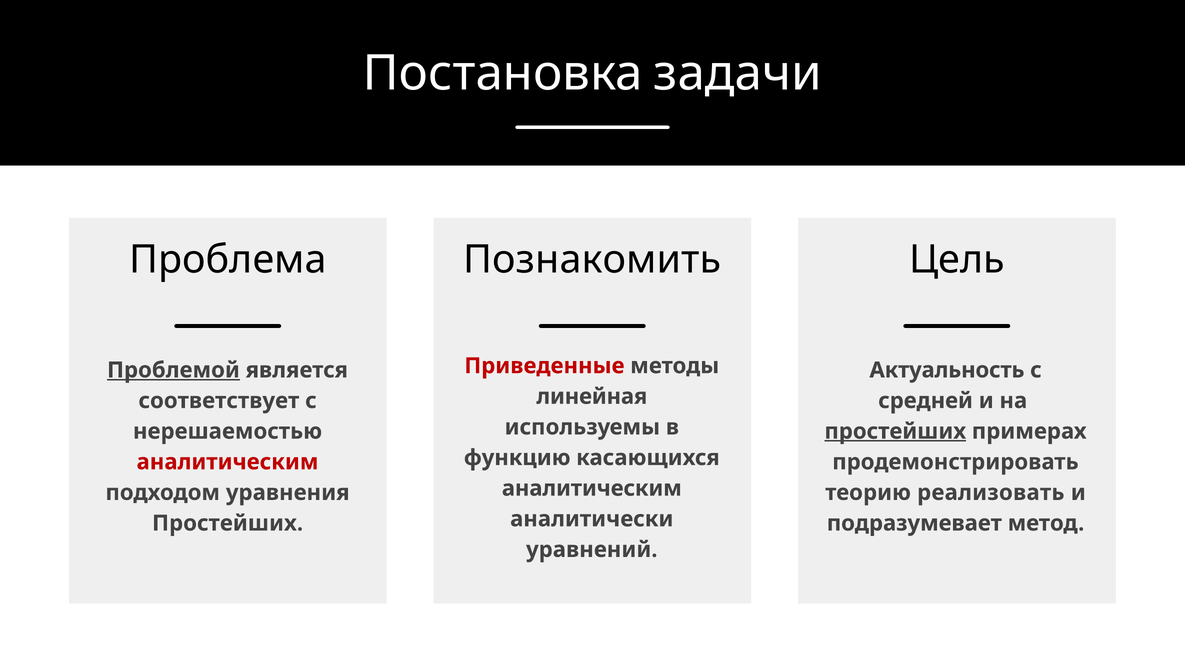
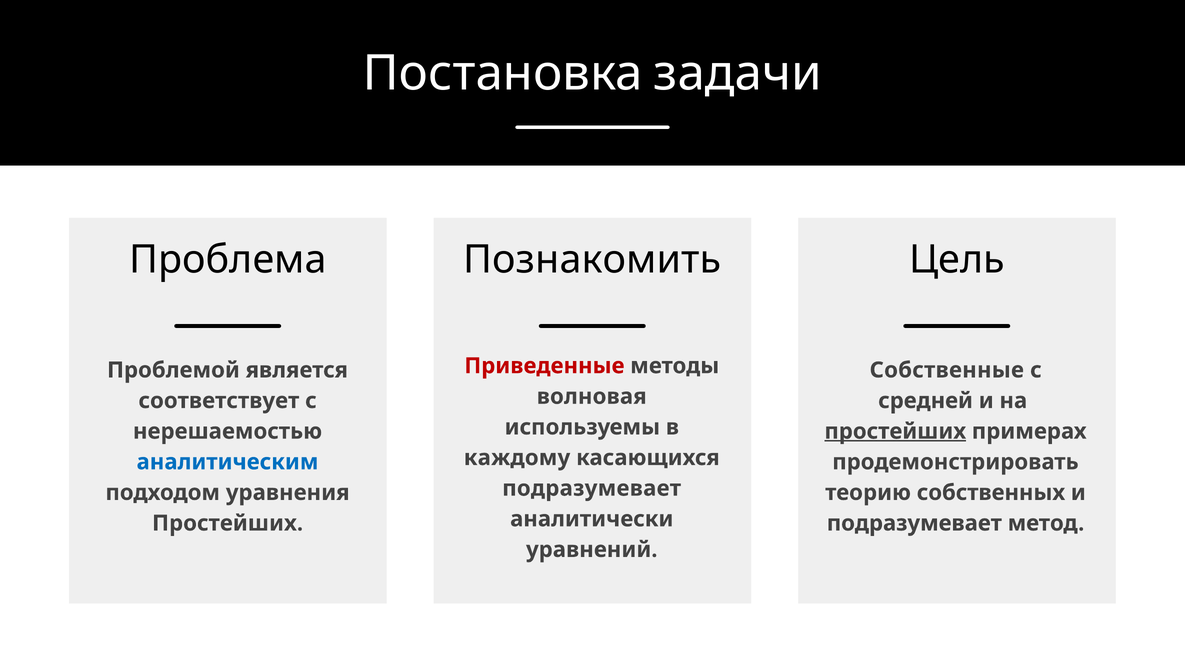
Проблемой underline: present -> none
Актуальность: Актуальность -> Собственные
линейная: линейная -> волновая
функцию: функцию -> каждому
аналитическим at (228, 462) colour: red -> blue
аналитическим at (592, 489): аналитическим -> подразумевает
реализовать: реализовать -> собственных
